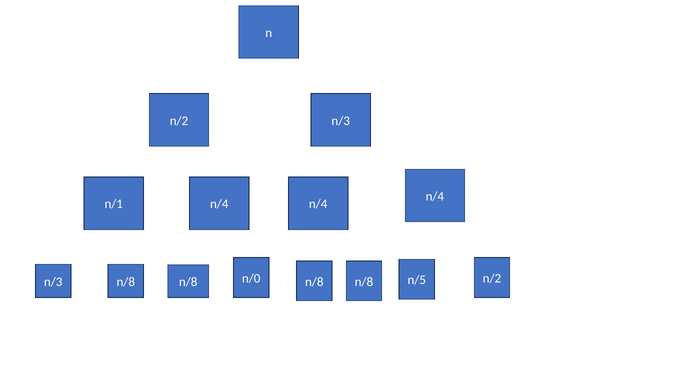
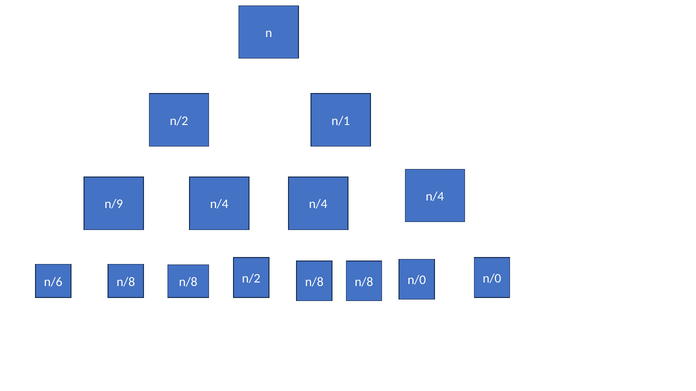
n/3 at (341, 121): n/3 -> n/1
n/1: n/1 -> n/9
n/0 at (251, 279): n/0 -> n/2
n/3 at (53, 282): n/3 -> n/6
n/8 n/8 n/5: n/5 -> n/0
n/2 at (492, 279): n/2 -> n/0
